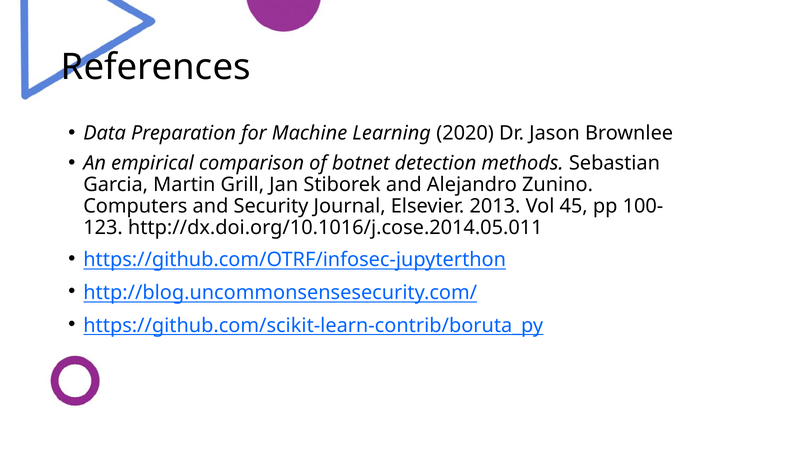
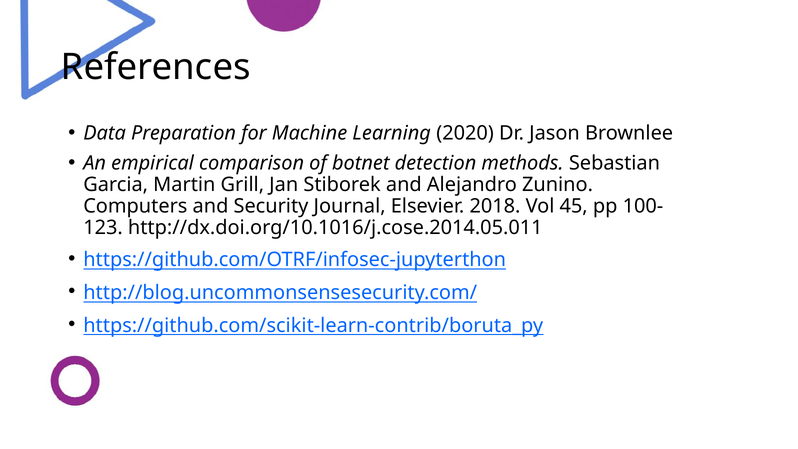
2013: 2013 -> 2018
